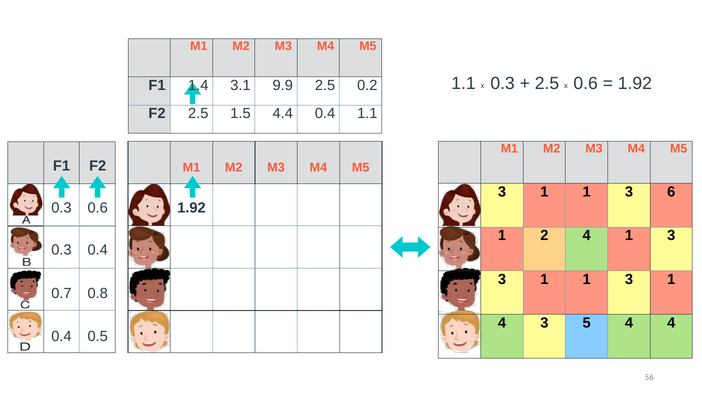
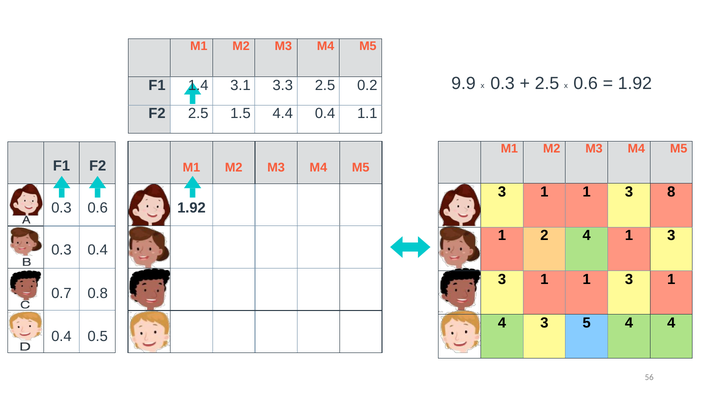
1.1 at (464, 84): 1.1 -> 9.9
9.9: 9.9 -> 3.3
6: 6 -> 8
